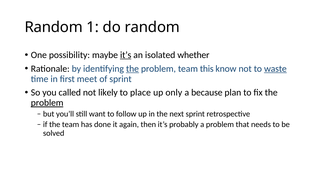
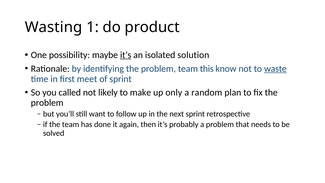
Random at (54, 27): Random -> Wasting
do random: random -> product
whether: whether -> solution
the at (132, 69) underline: present -> none
place: place -> make
because: because -> random
problem at (47, 103) underline: present -> none
